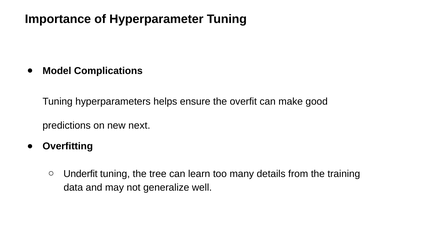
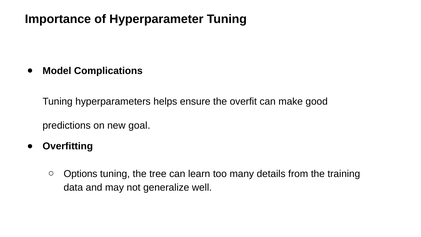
next: next -> goal
Underfit: Underfit -> Options
